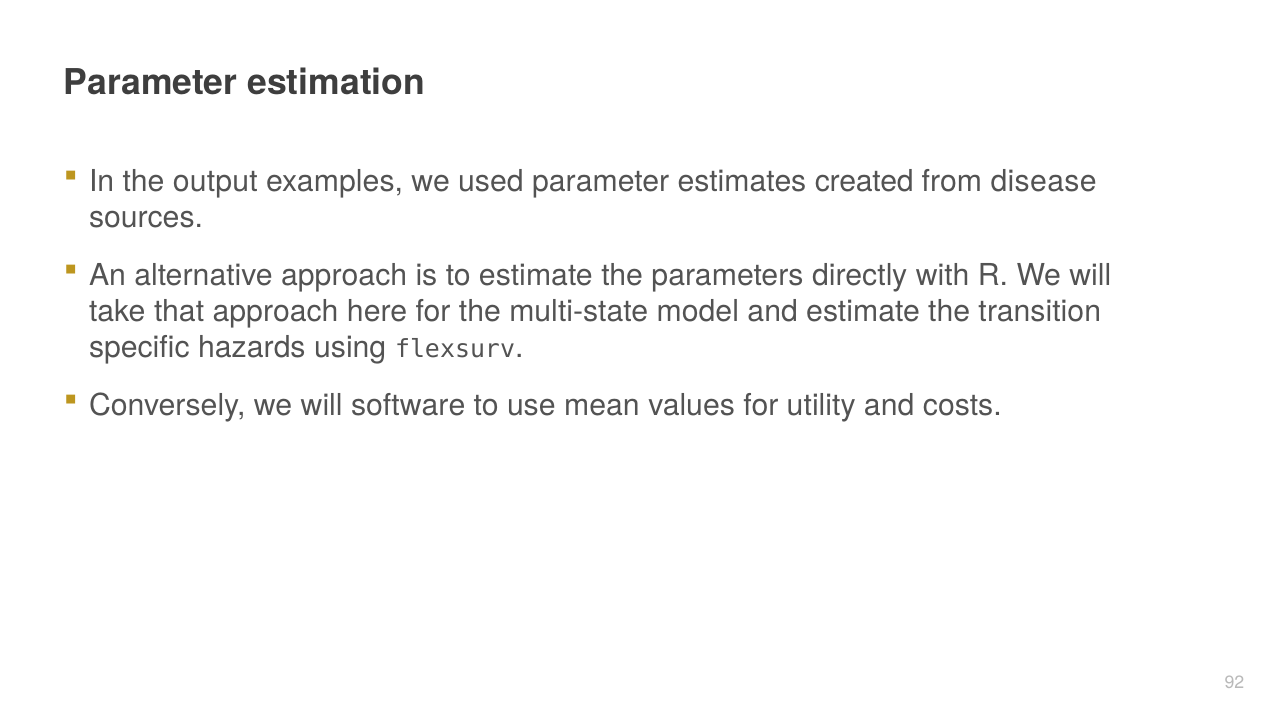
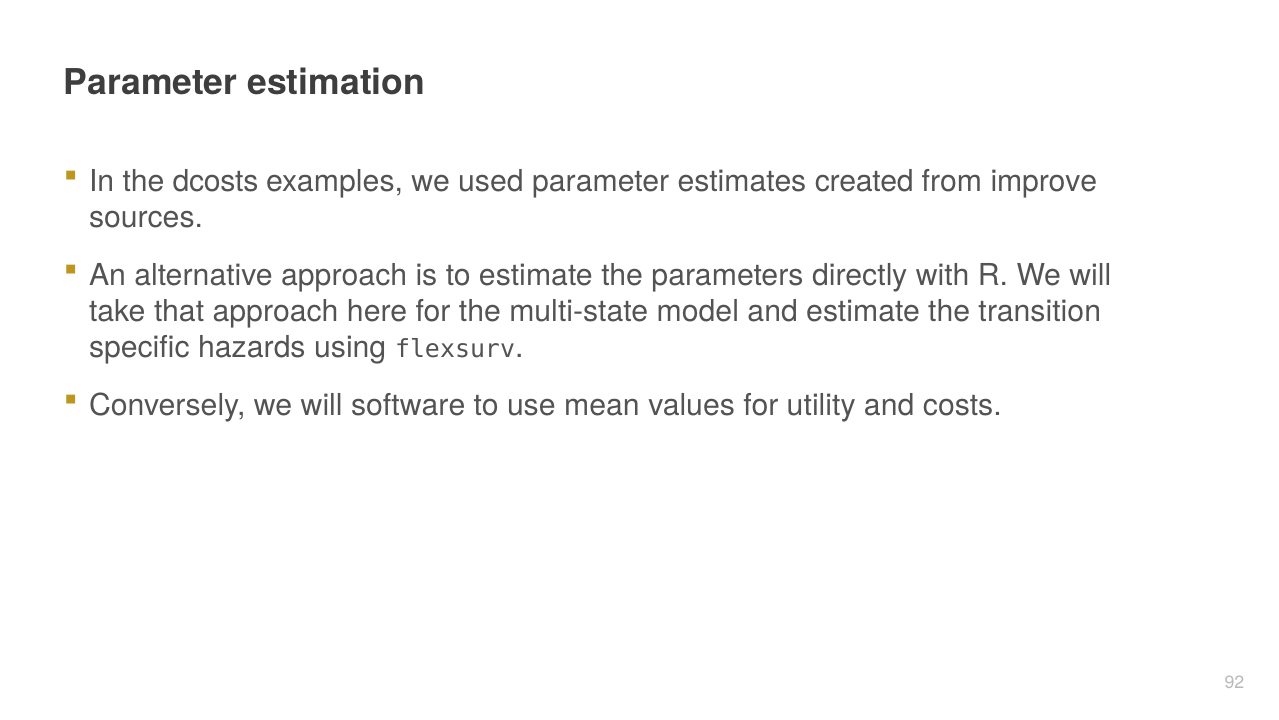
output: output -> dcosts
disease: disease -> improve
